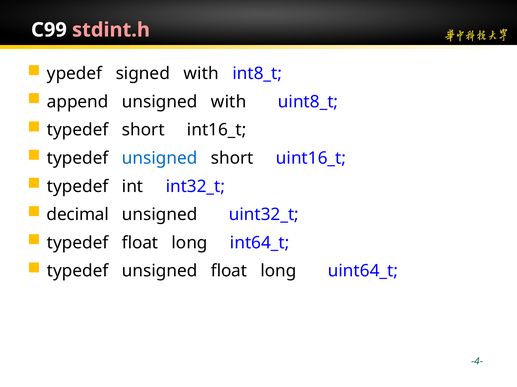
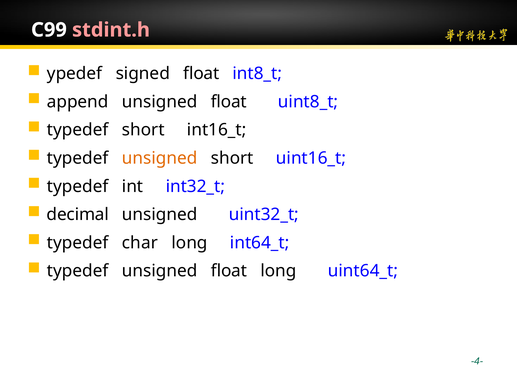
signed with: with -> float
with at (229, 102): with -> float
unsigned at (160, 158) colour: blue -> orange
typedef float: float -> char
